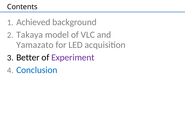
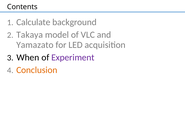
Achieved: Achieved -> Calculate
Better: Better -> When
Conclusion colour: blue -> orange
